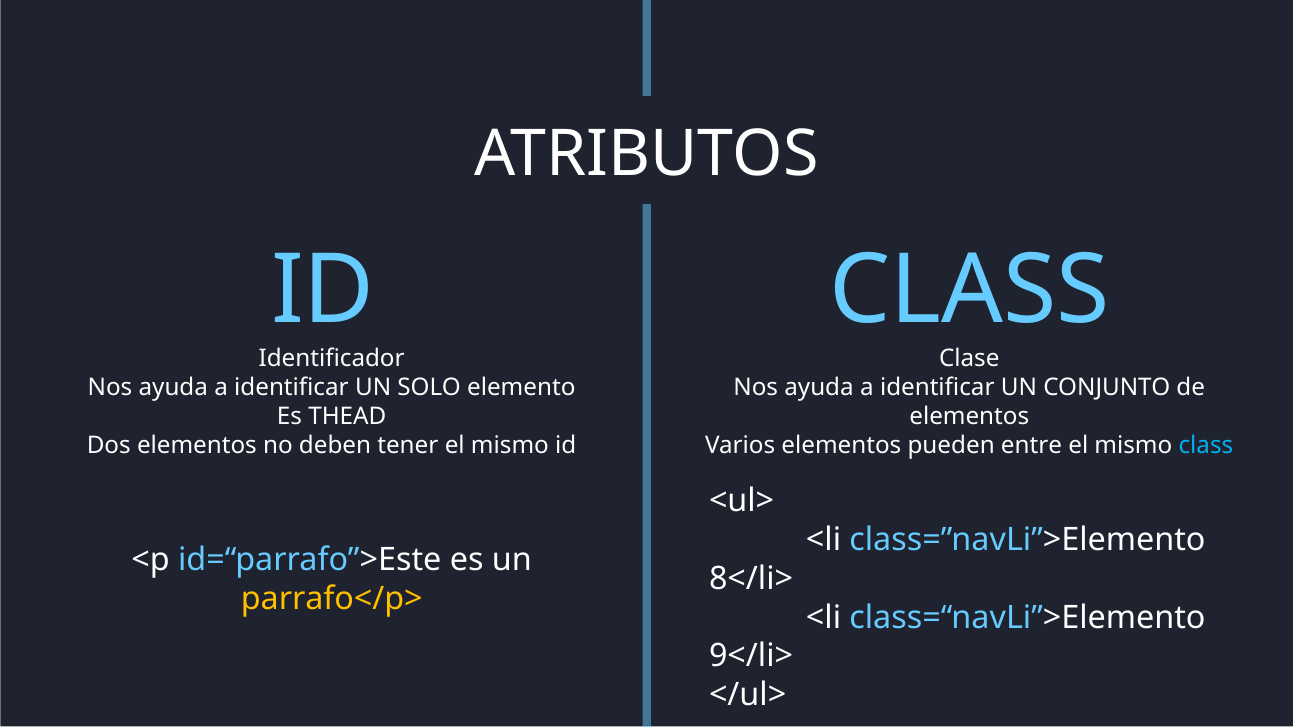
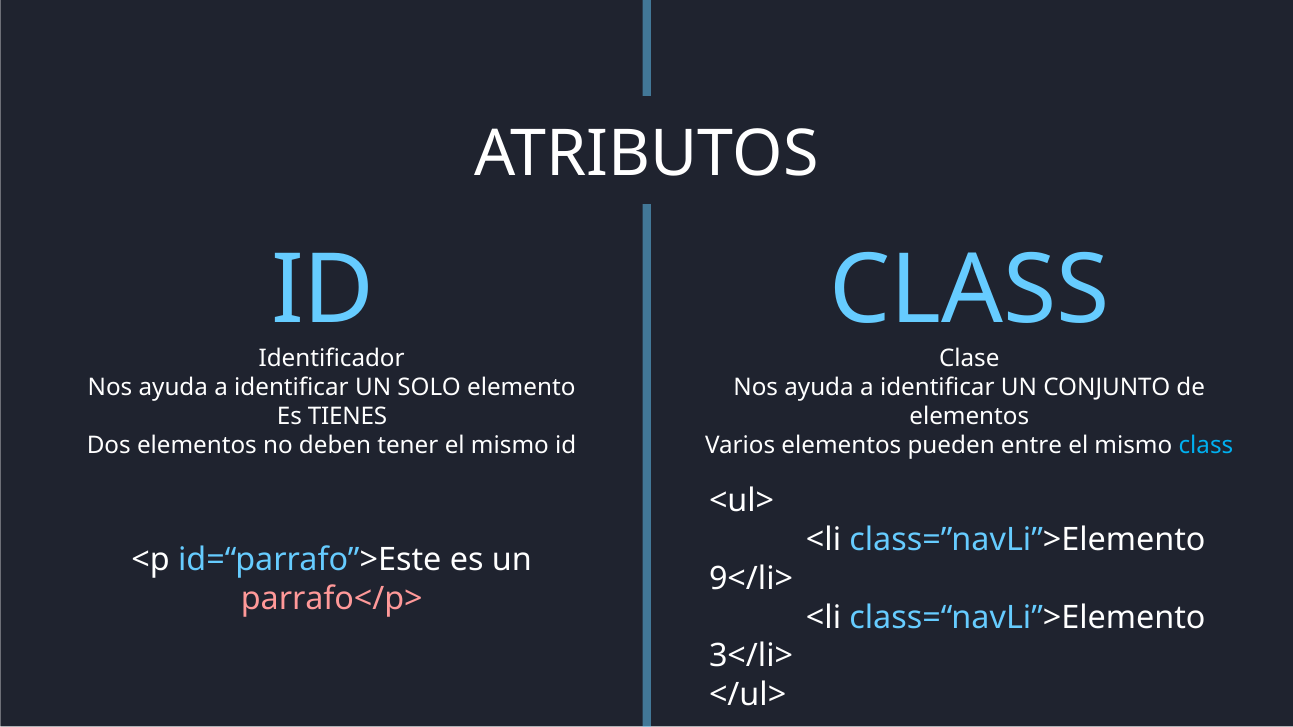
THEAD: THEAD -> TIENES
8</li>: 8</li> -> 9</li>
parrafo</p> colour: yellow -> pink
9</li>: 9</li> -> 3</li>
